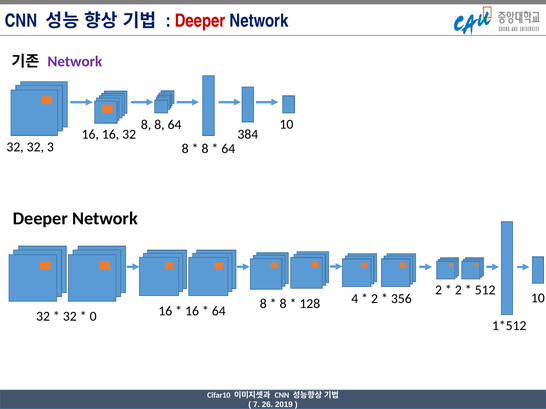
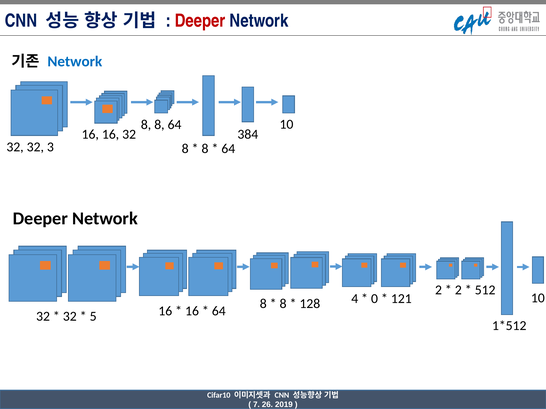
Network at (75, 62) colour: purple -> blue
2 at (375, 299): 2 -> 0
356: 356 -> 121
0: 0 -> 5
